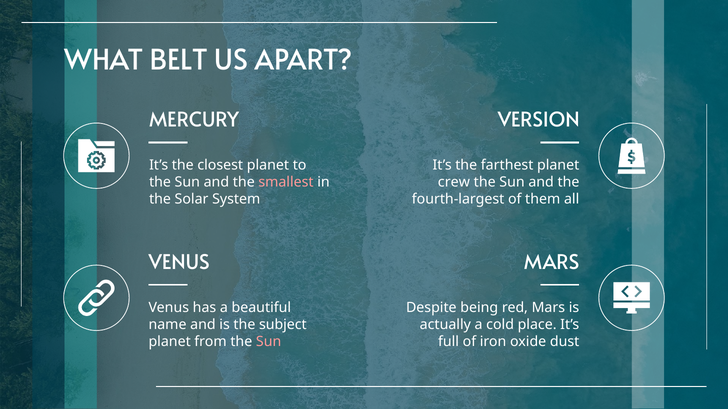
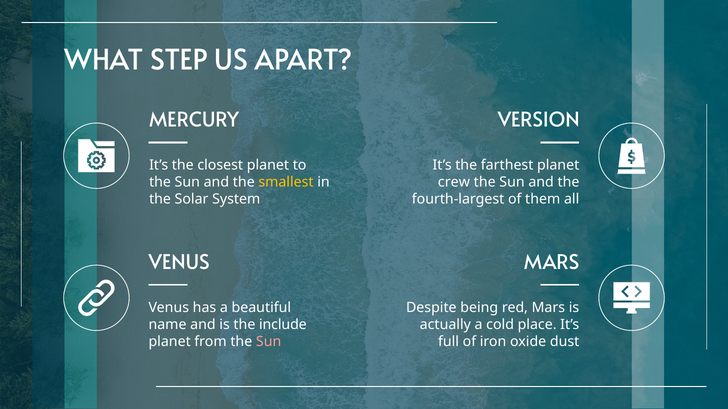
BELT: BELT -> STEP
smallest colour: pink -> yellow
subject: subject -> include
